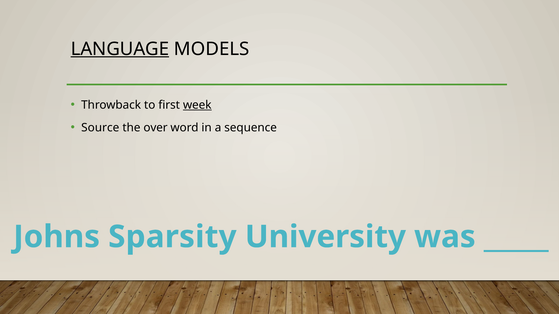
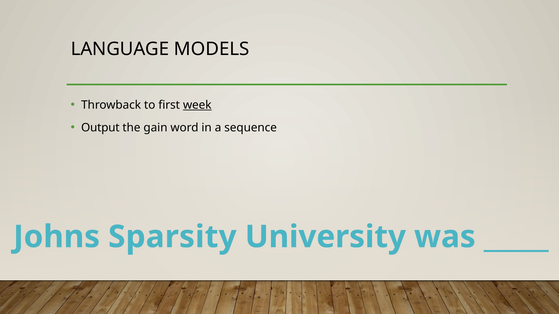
LANGUAGE underline: present -> none
Source: Source -> Output
over: over -> gain
